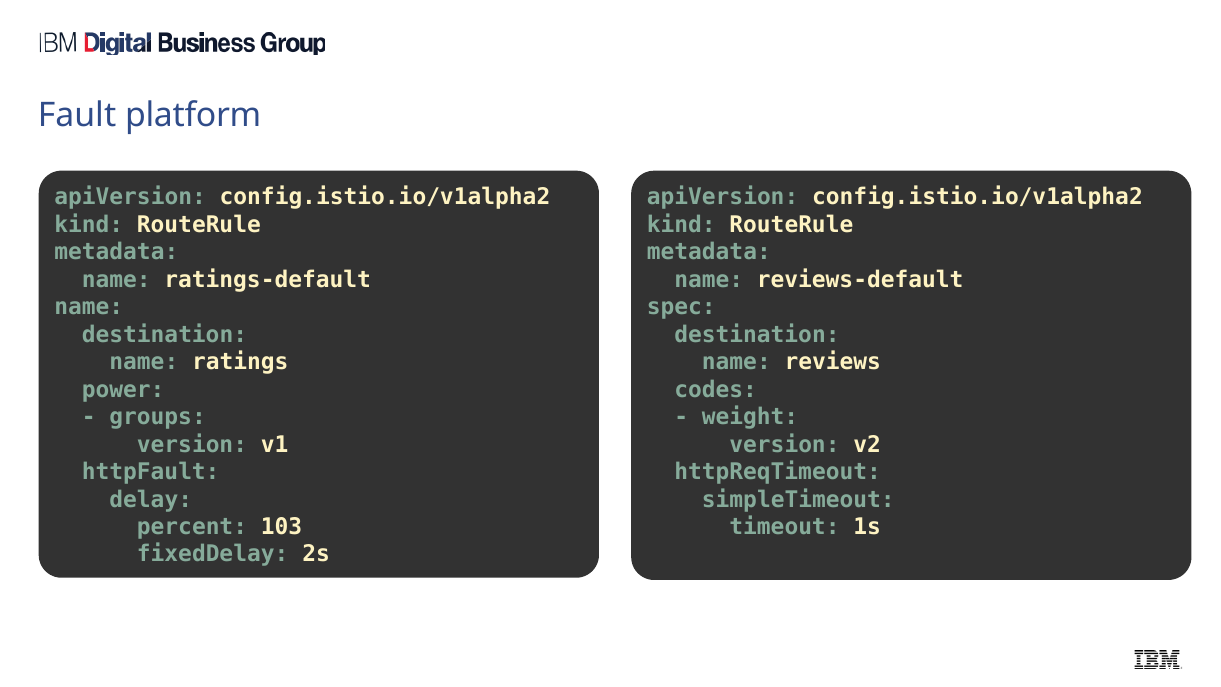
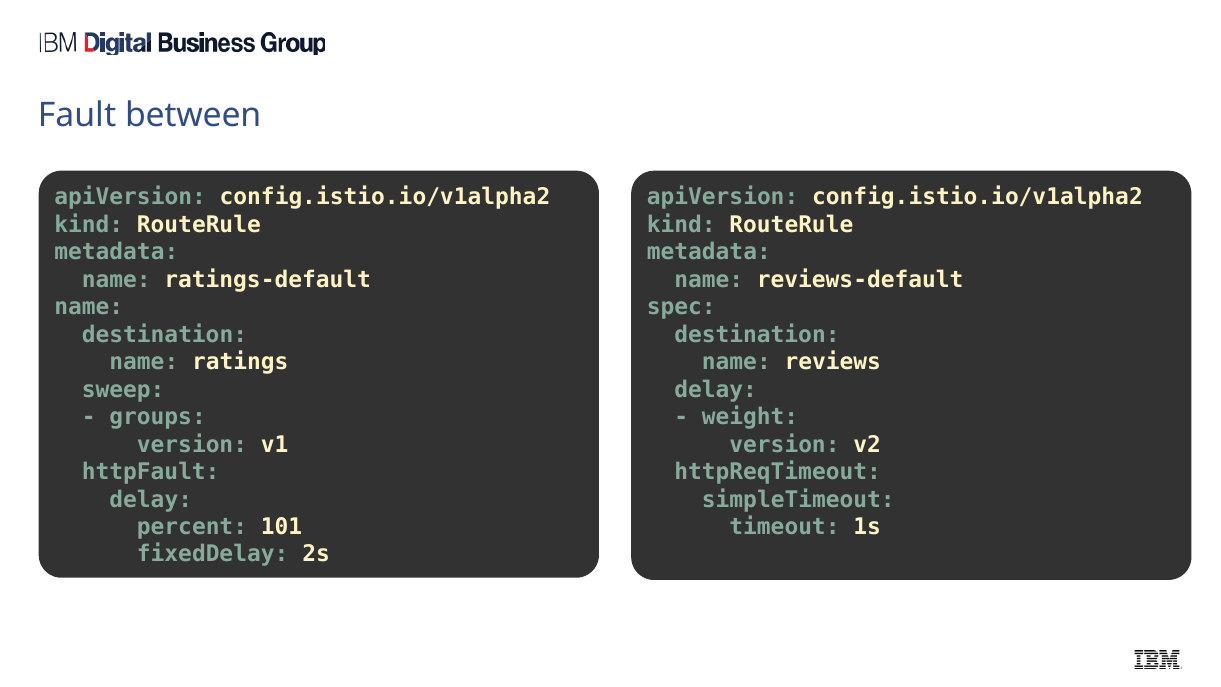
platform: platform -> between
power: power -> sweep
codes at (716, 389): codes -> delay
103: 103 -> 101
